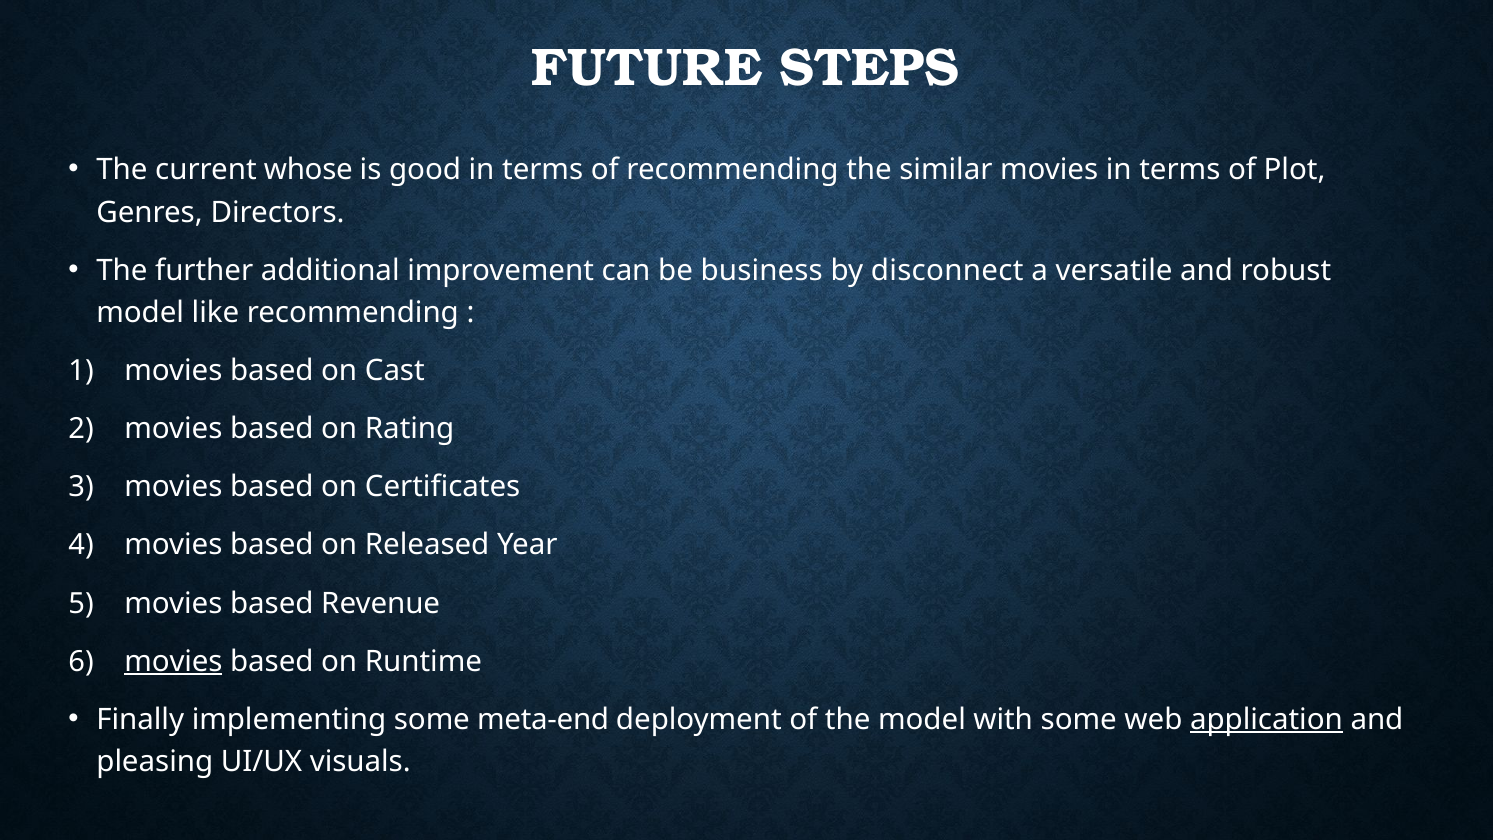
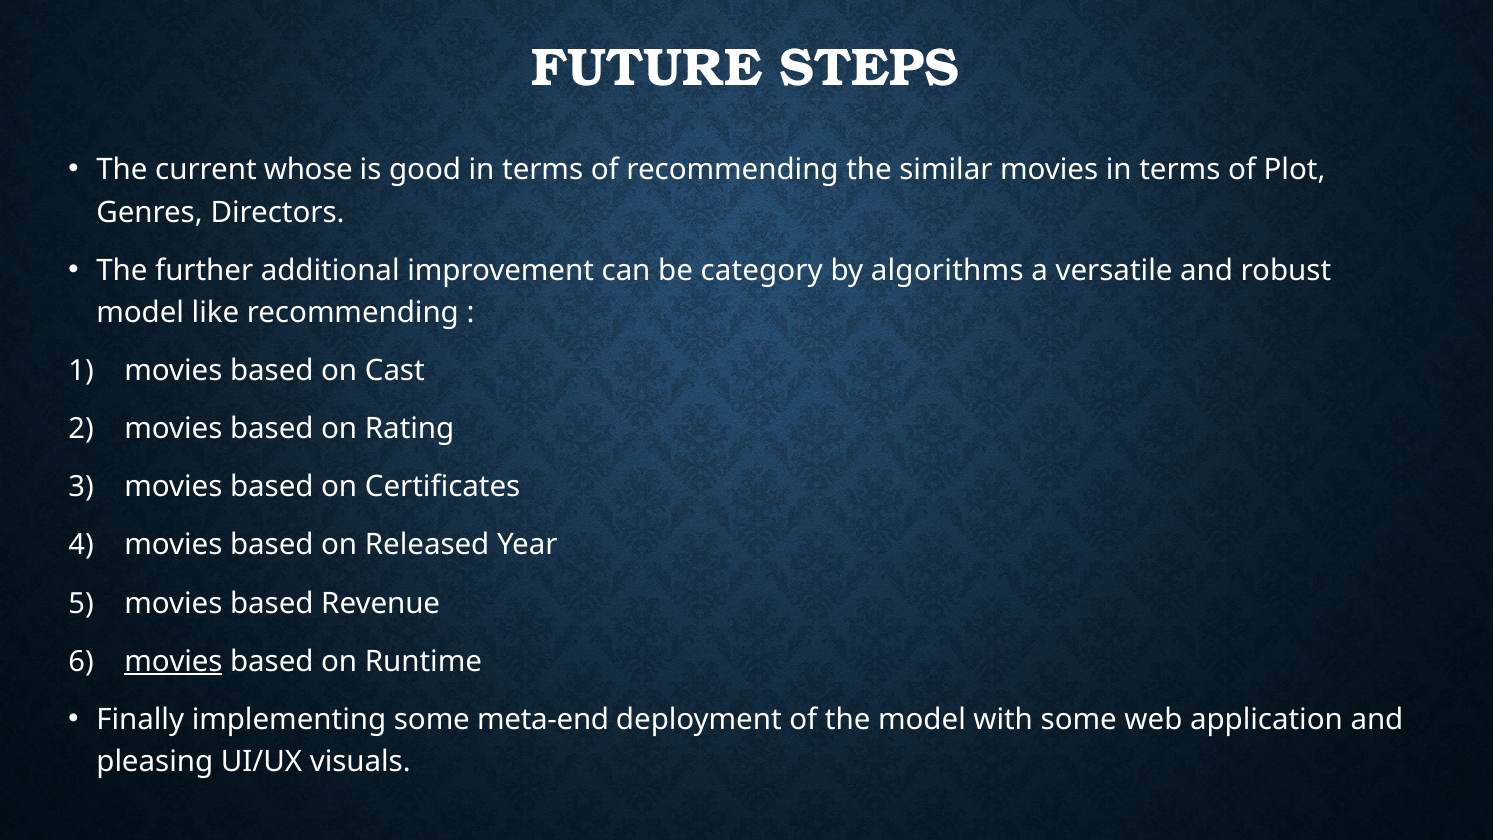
business: business -> category
disconnect: disconnect -> algorithms
application underline: present -> none
